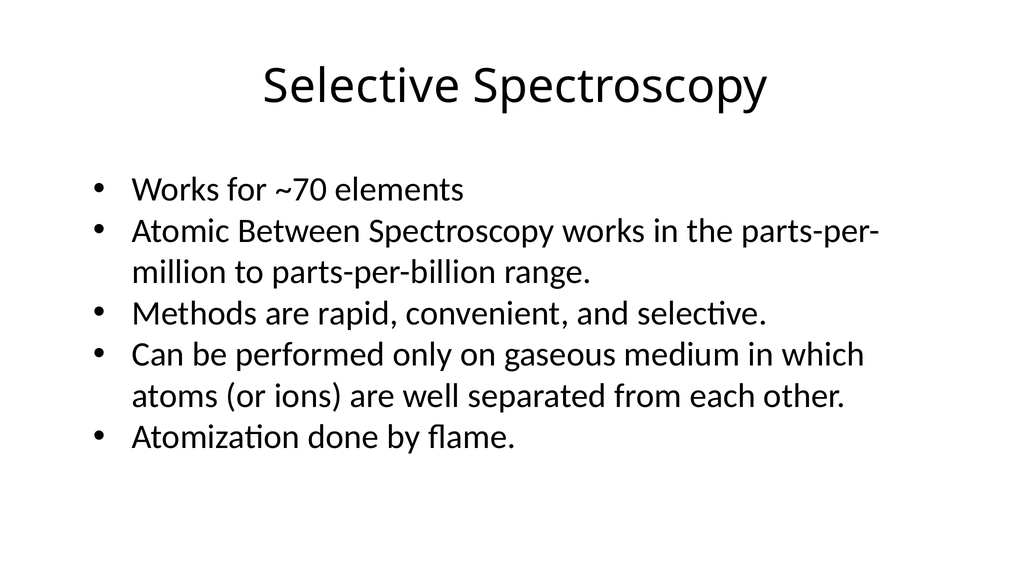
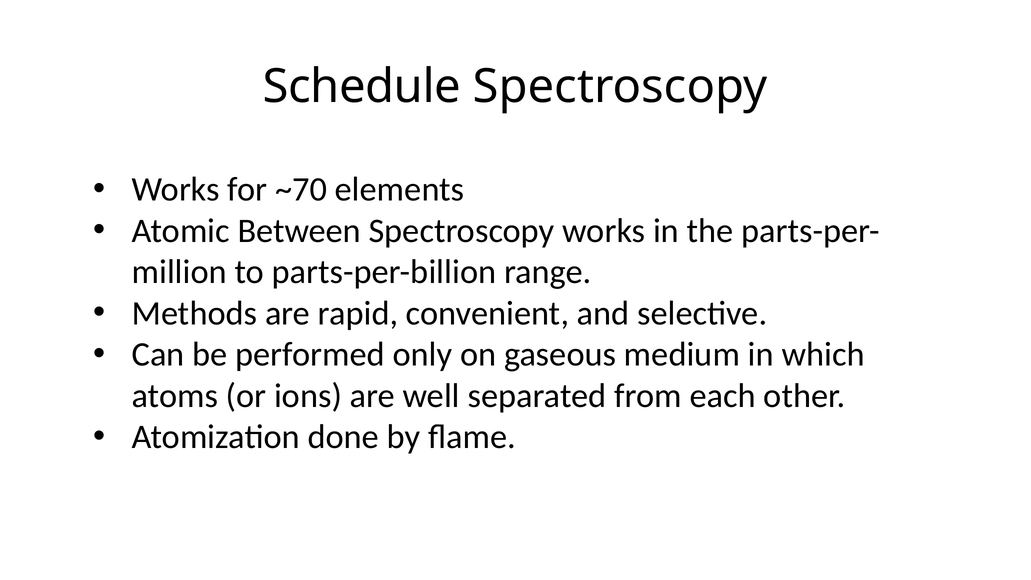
Selective at (361, 87): Selective -> Schedule
